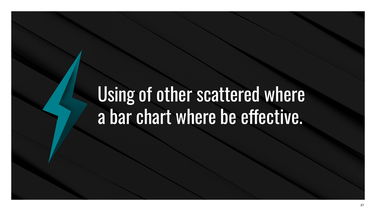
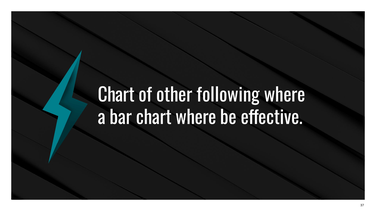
Using at (116, 96): Using -> Chart
scattered: scattered -> following
